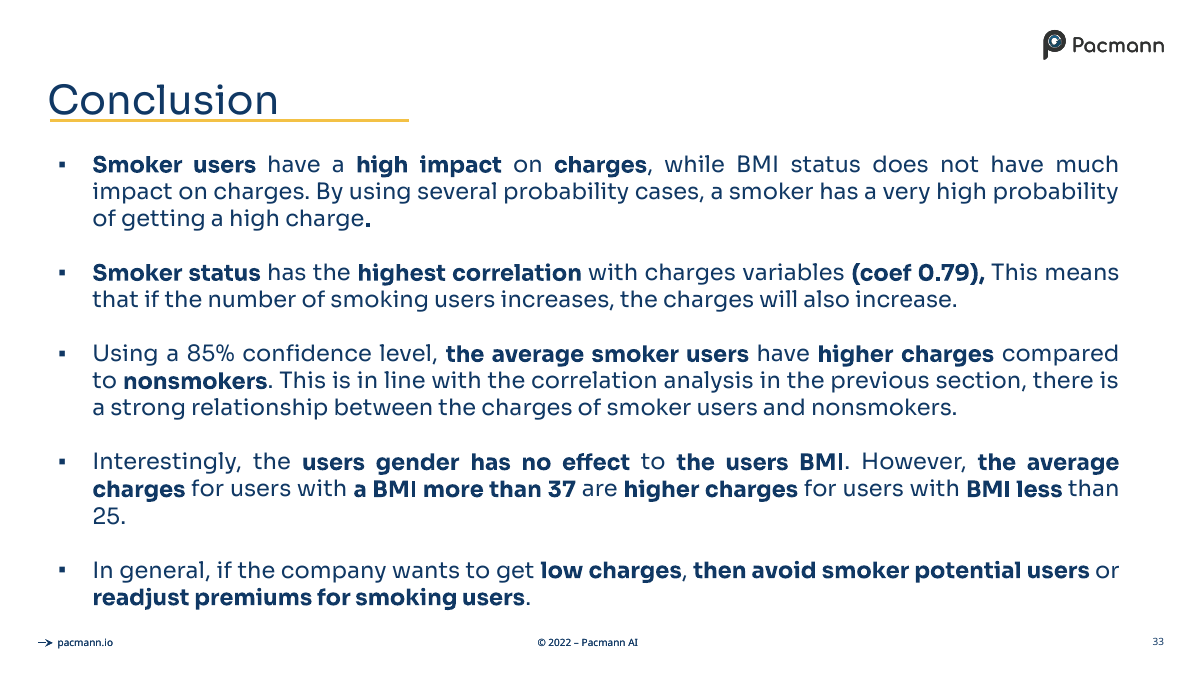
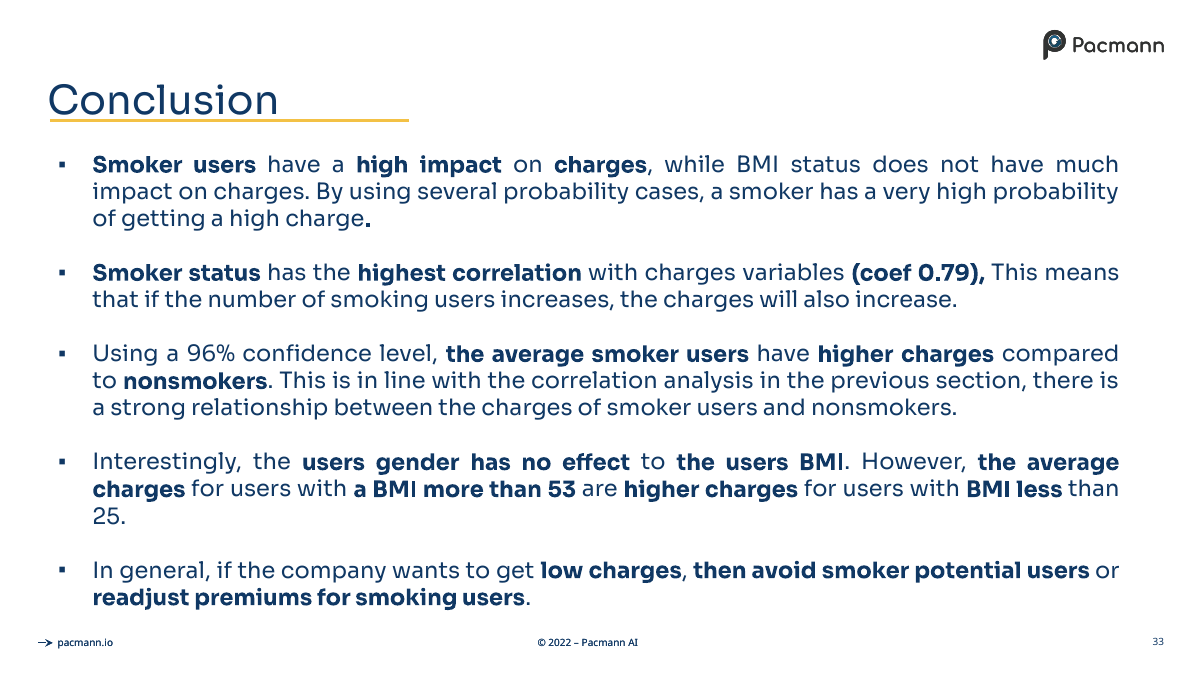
85%: 85% -> 96%
37: 37 -> 53
